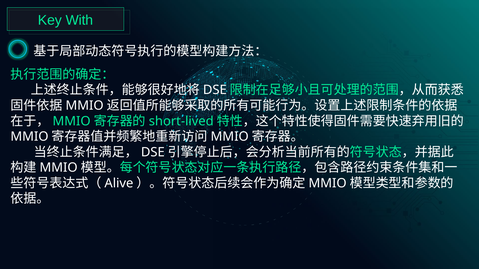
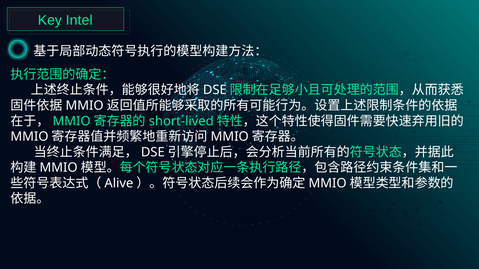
With: With -> Intel
